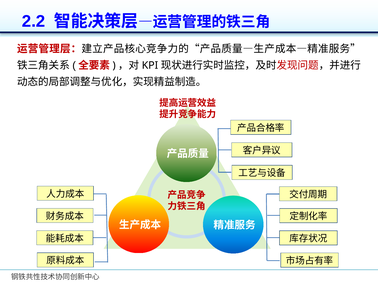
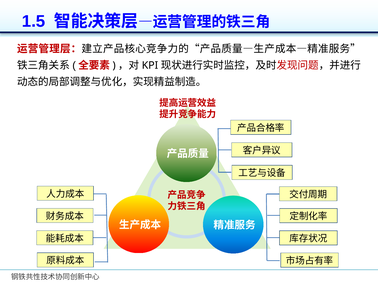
2.2: 2.2 -> 1.5
